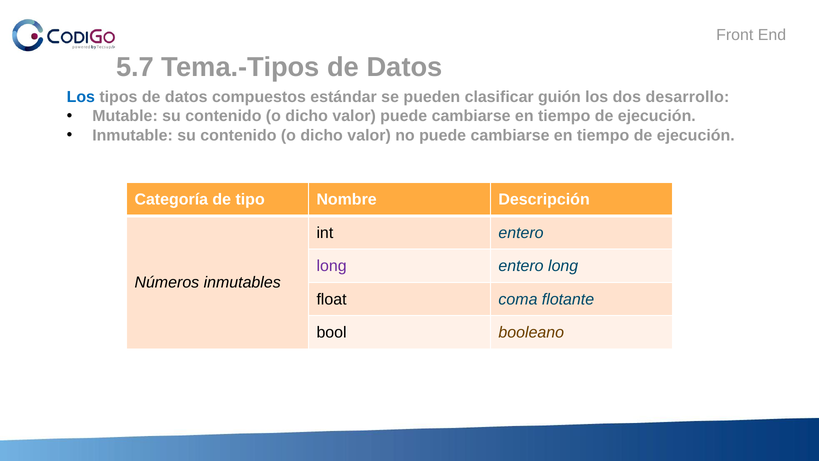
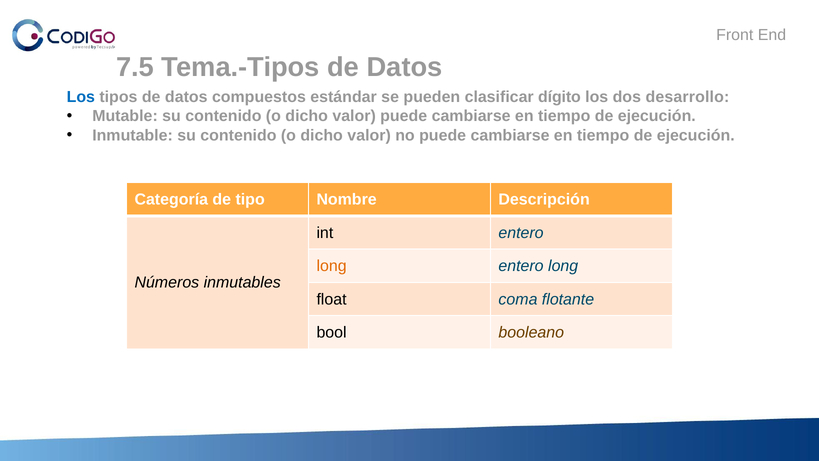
5.7: 5.7 -> 7.5
guión: guión -> dígito
long at (332, 266) colour: purple -> orange
